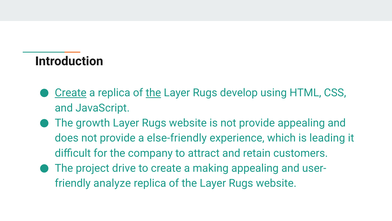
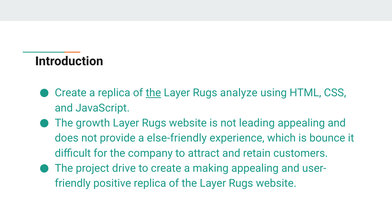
Create at (71, 93) underline: present -> none
develop: develop -> analyze
is not provide: provide -> leading
leading: leading -> bounce
analyze: analyze -> positive
